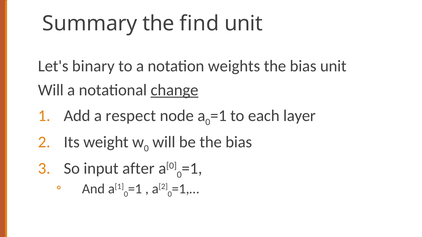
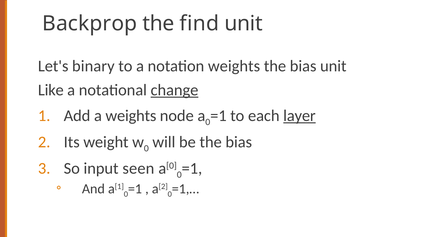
Summary: Summary -> Backprop
Will at (51, 90): Will -> Like
a respect: respect -> weights
layer underline: none -> present
after: after -> seen
